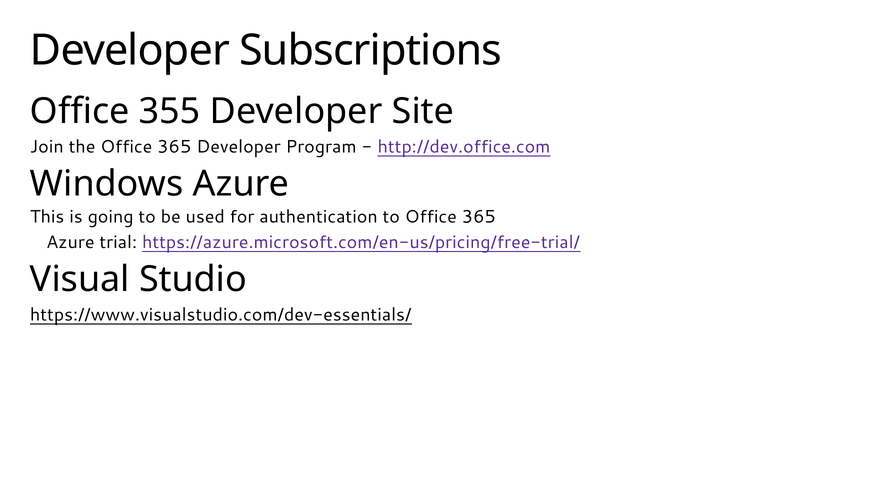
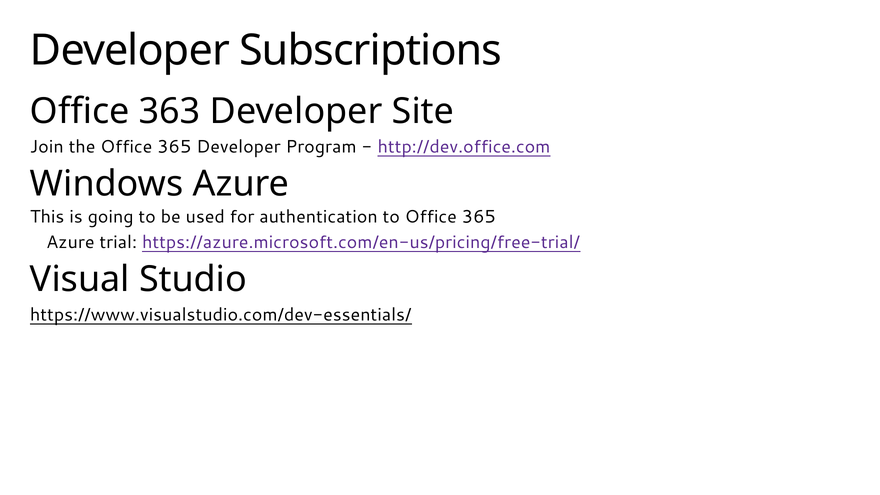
355: 355 -> 363
